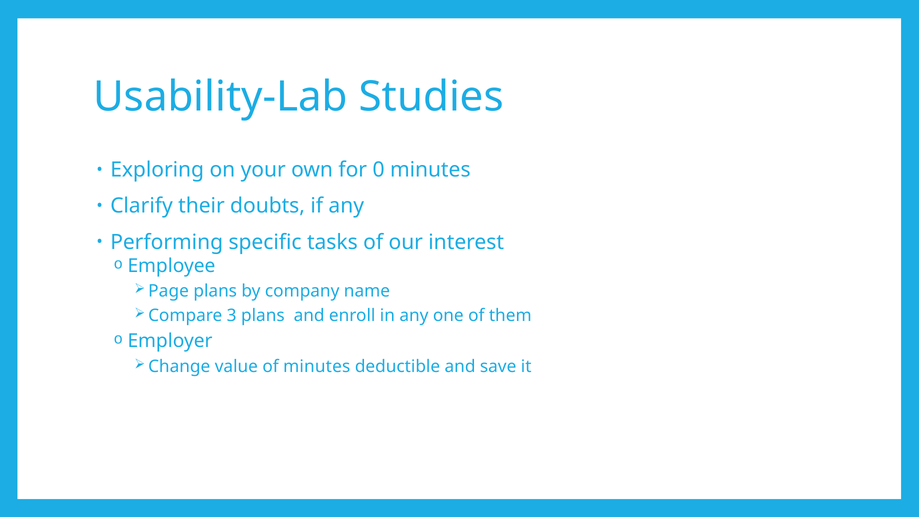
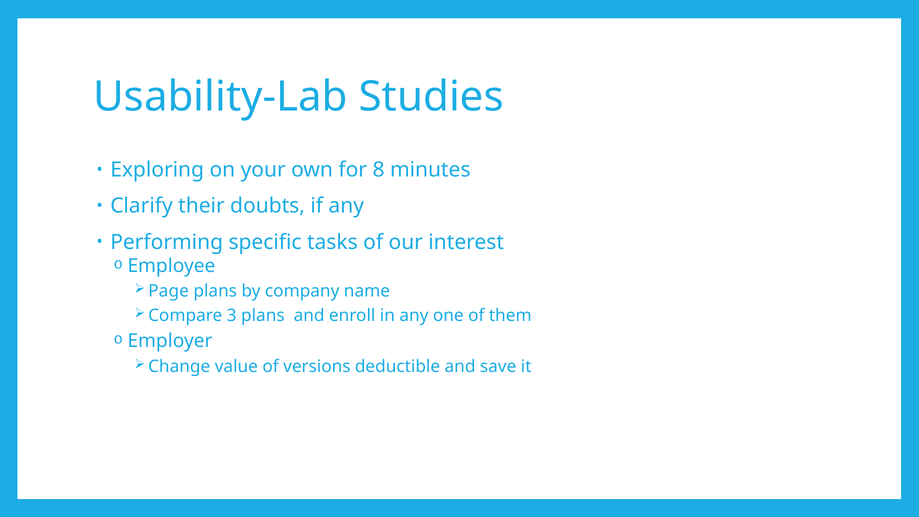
0: 0 -> 8
of minutes: minutes -> versions
